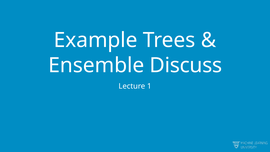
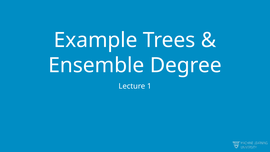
Discuss: Discuss -> Degree
